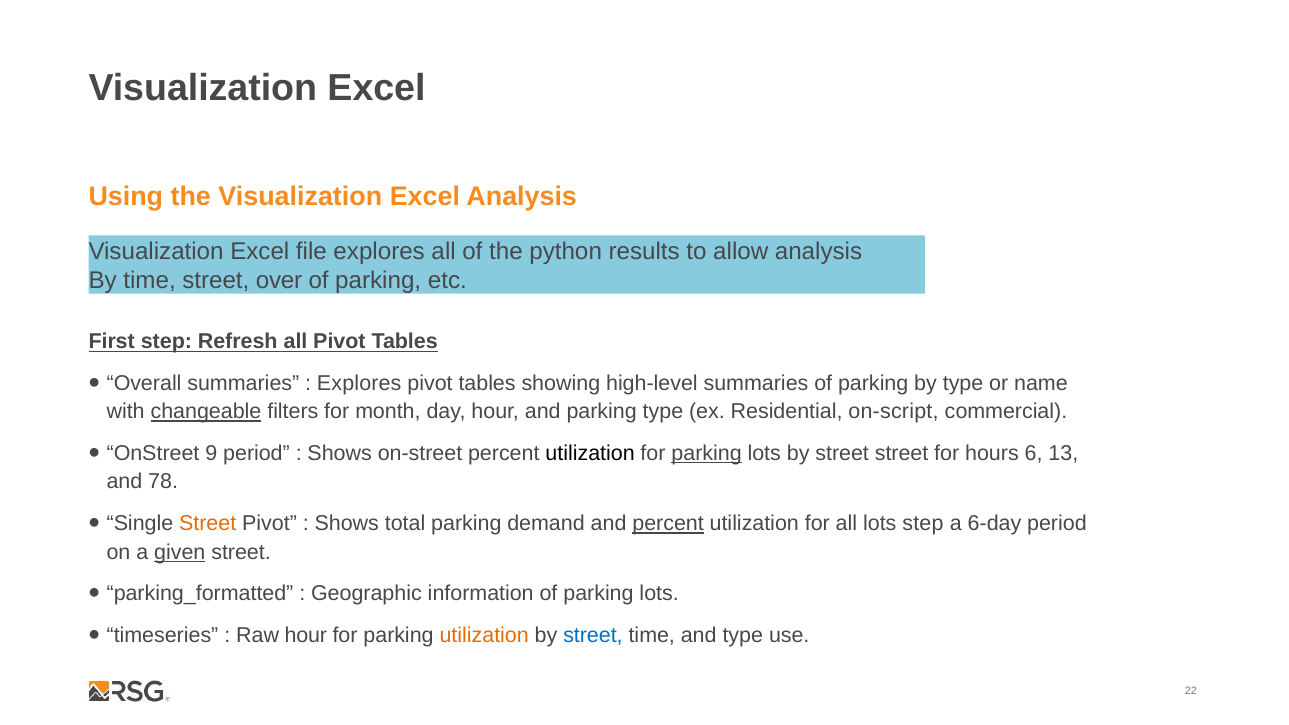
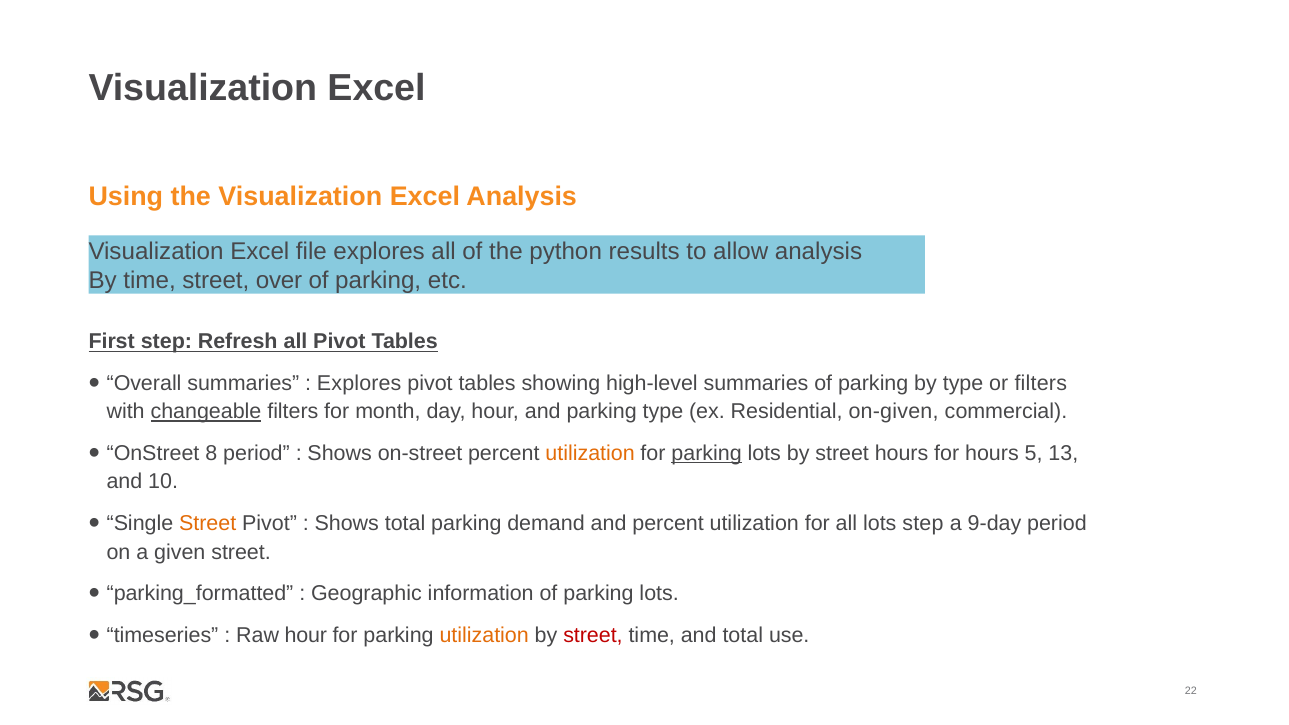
or name: name -> filters
on-script: on-script -> on-given
9: 9 -> 8
utilization at (590, 454) colour: black -> orange
street street: street -> hours
6: 6 -> 5
78: 78 -> 10
percent at (668, 524) underline: present -> none
6-day: 6-day -> 9-day
given underline: present -> none
street at (593, 635) colour: blue -> red
and type: type -> total
